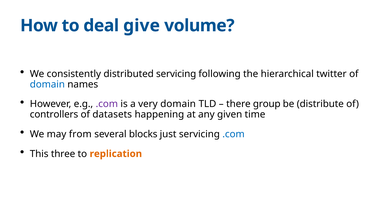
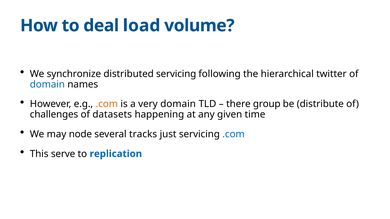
give: give -> load
consistently: consistently -> synchronize
.com at (107, 104) colour: purple -> orange
controllers: controllers -> challenges
from: from -> node
blocks: blocks -> tracks
three: three -> serve
replication colour: orange -> blue
